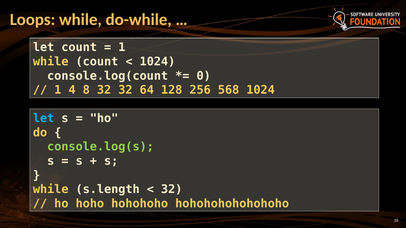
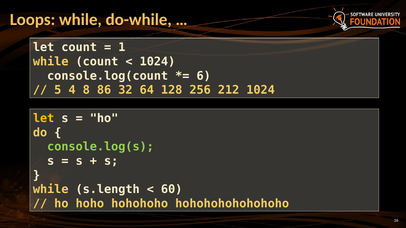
0: 0 -> 6
1 at (58, 90): 1 -> 5
8 32: 32 -> 86
568: 568 -> 212
let at (44, 119) colour: light blue -> yellow
32 at (172, 190): 32 -> 60
